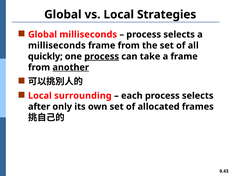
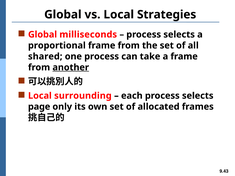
milliseconds at (57, 46): milliseconds -> proportional
quickly: quickly -> shared
process at (102, 57) underline: present -> none
after: after -> page
